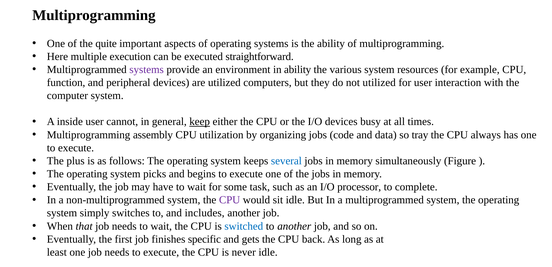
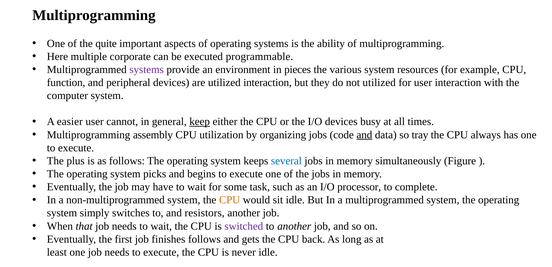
execution: execution -> corporate
straightforward: straightforward -> programmable
in ability: ability -> pieces
utilized computers: computers -> interaction
inside: inside -> easier
and at (364, 135) underline: none -> present
CPU at (230, 200) colour: purple -> orange
includes: includes -> resistors
switched colour: blue -> purple
finishes specific: specific -> follows
